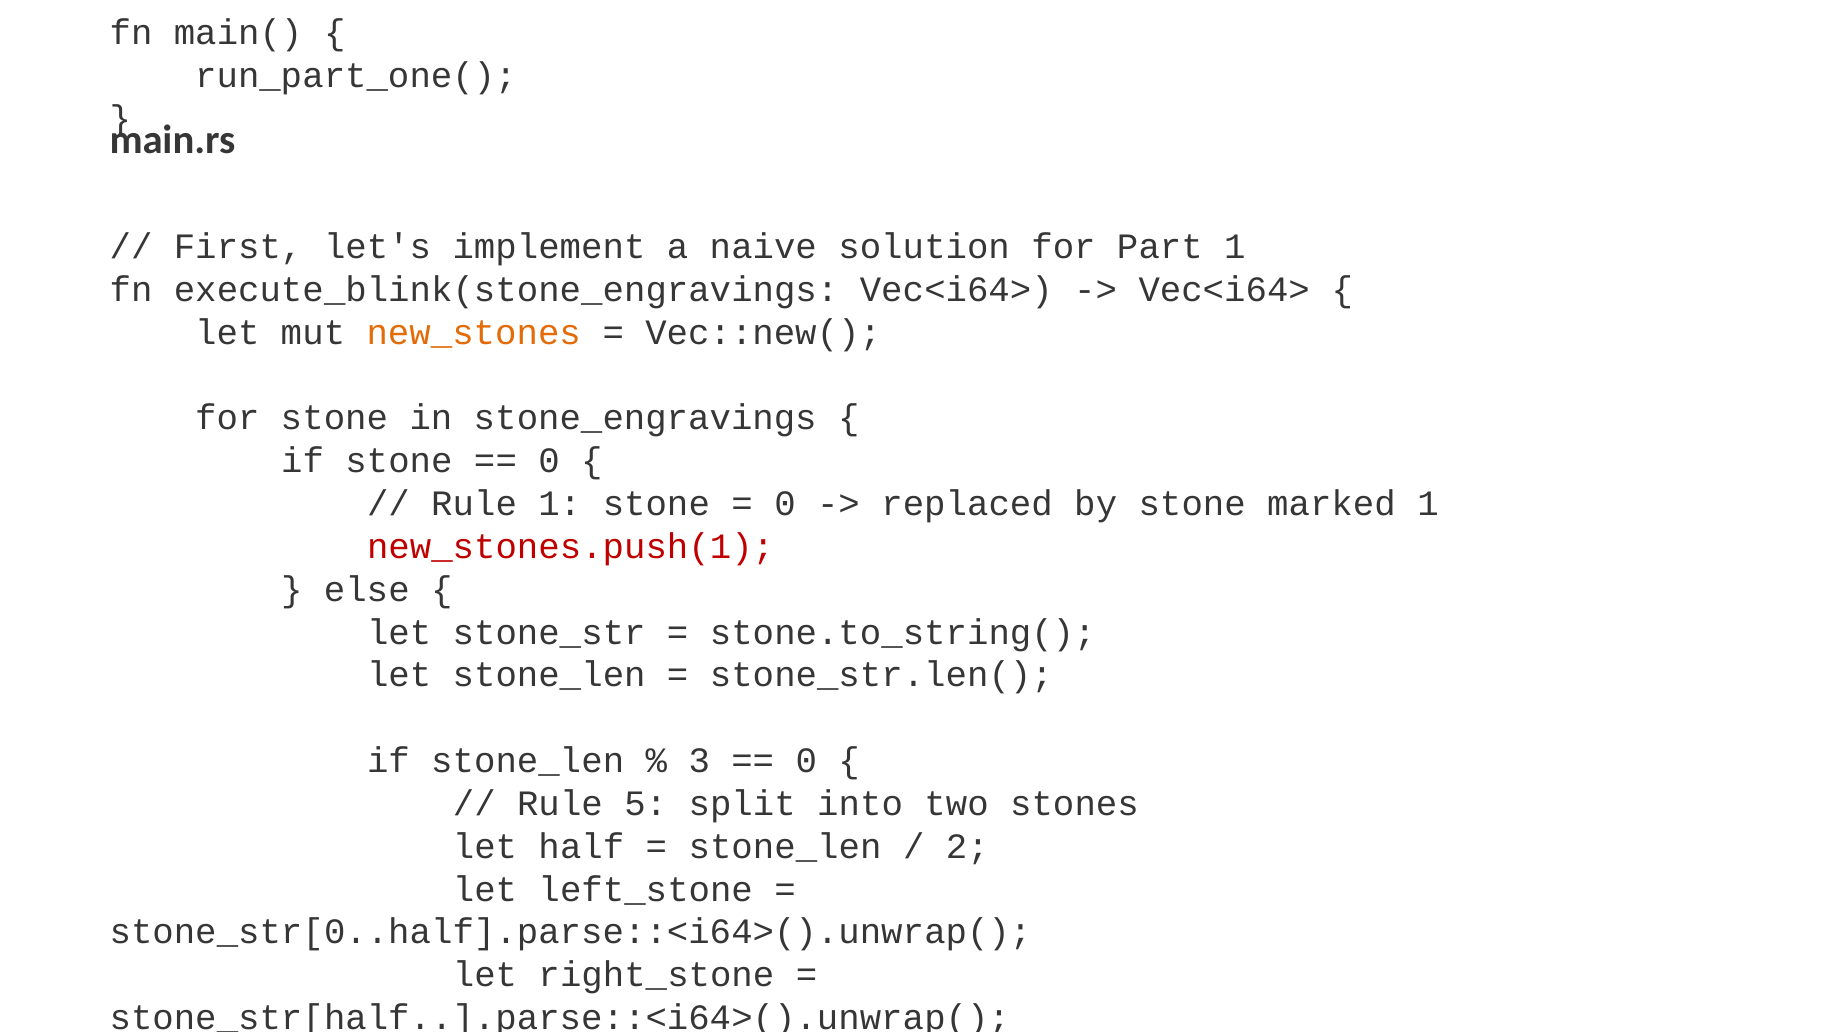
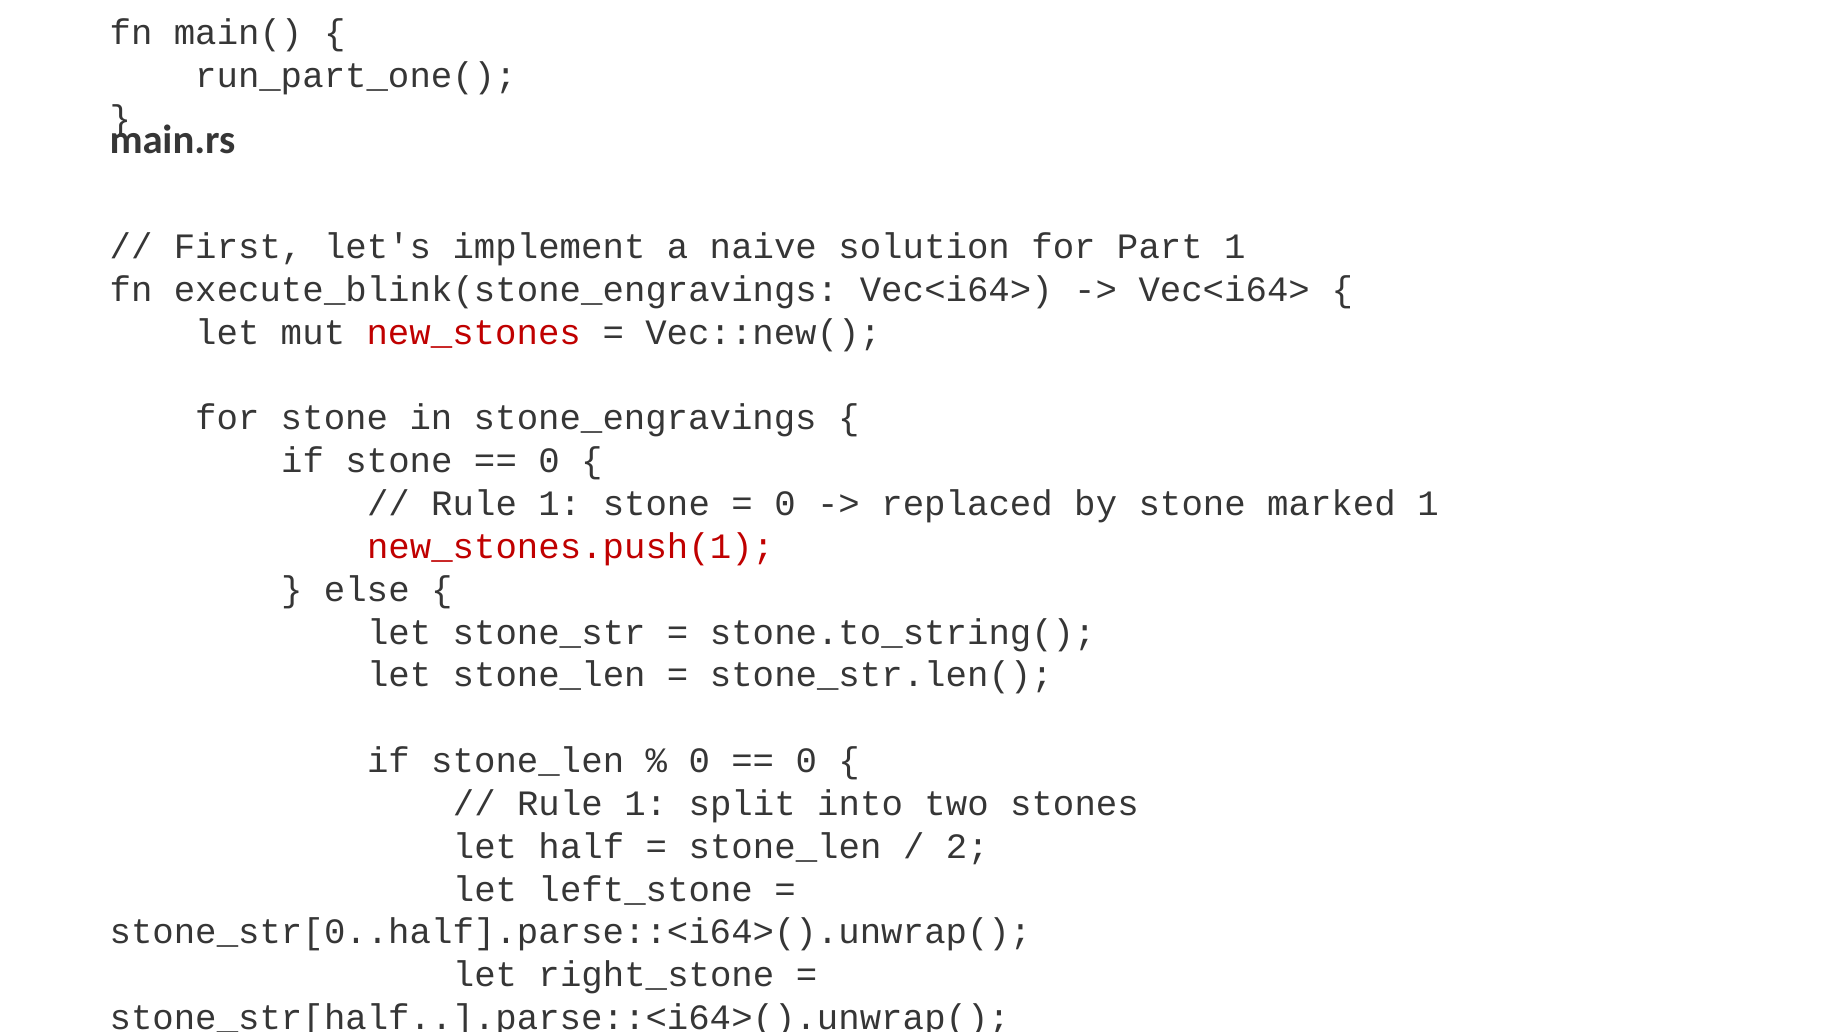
new_stones at (474, 332) colour: orange -> red
3 at (699, 761): 3 -> 0
5 at (646, 803): 5 -> 1
